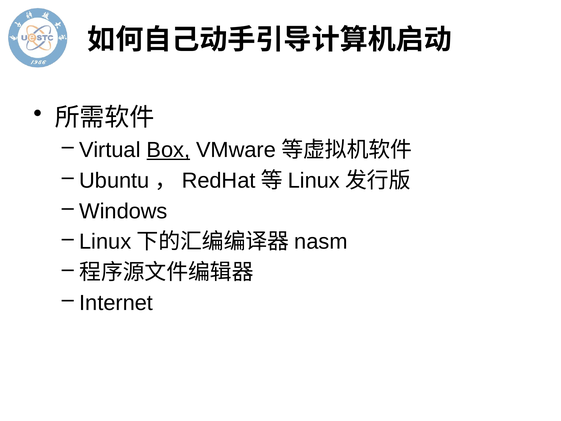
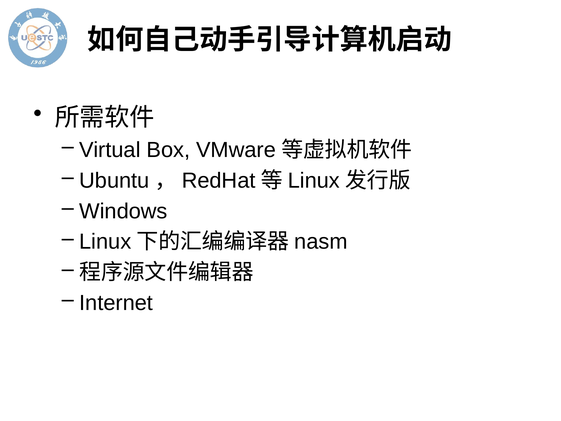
Box underline: present -> none
